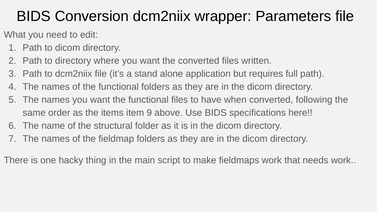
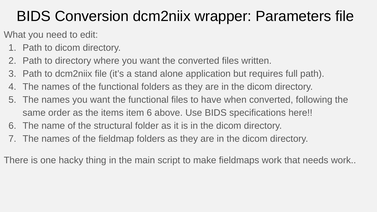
item 9: 9 -> 6
